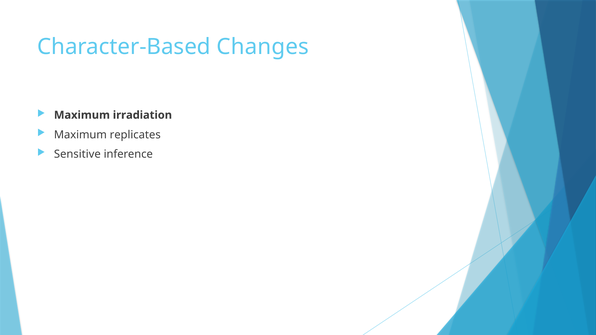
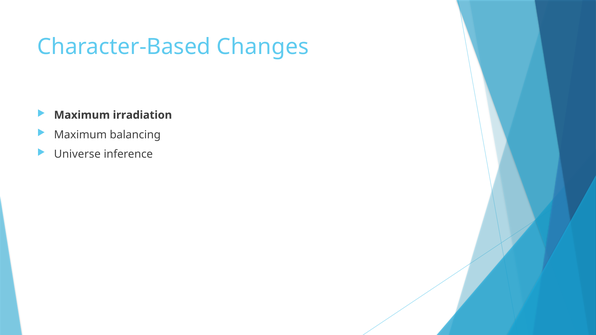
replicates: replicates -> balancing
Sensitive: Sensitive -> Universe
